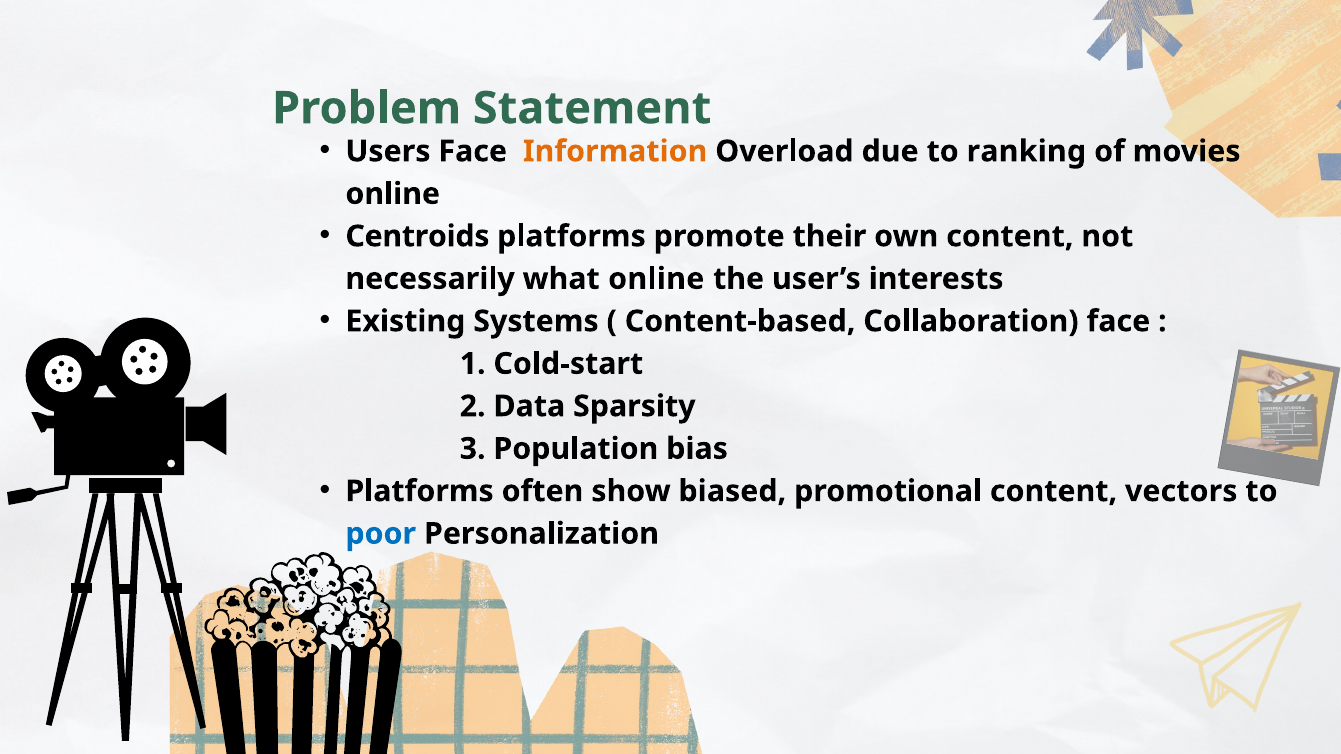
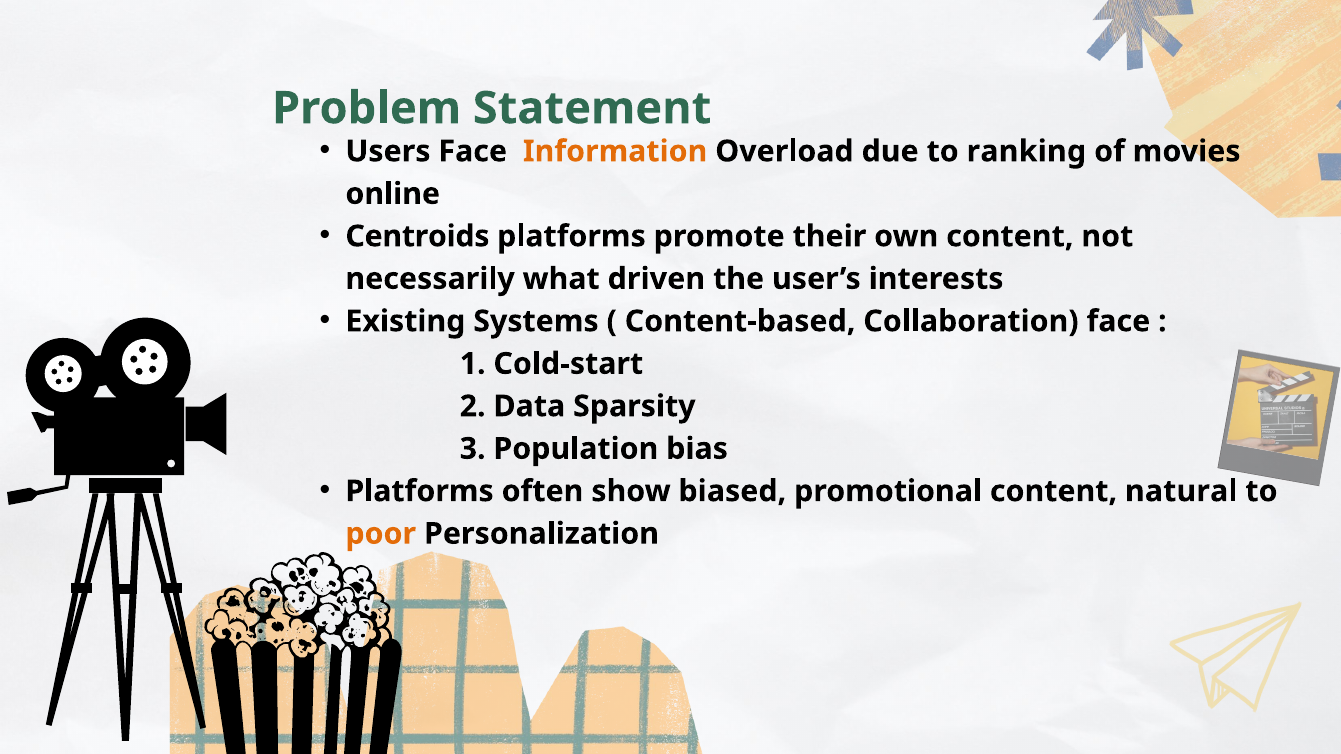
what online: online -> driven
vectors: vectors -> natural
poor colour: blue -> orange
